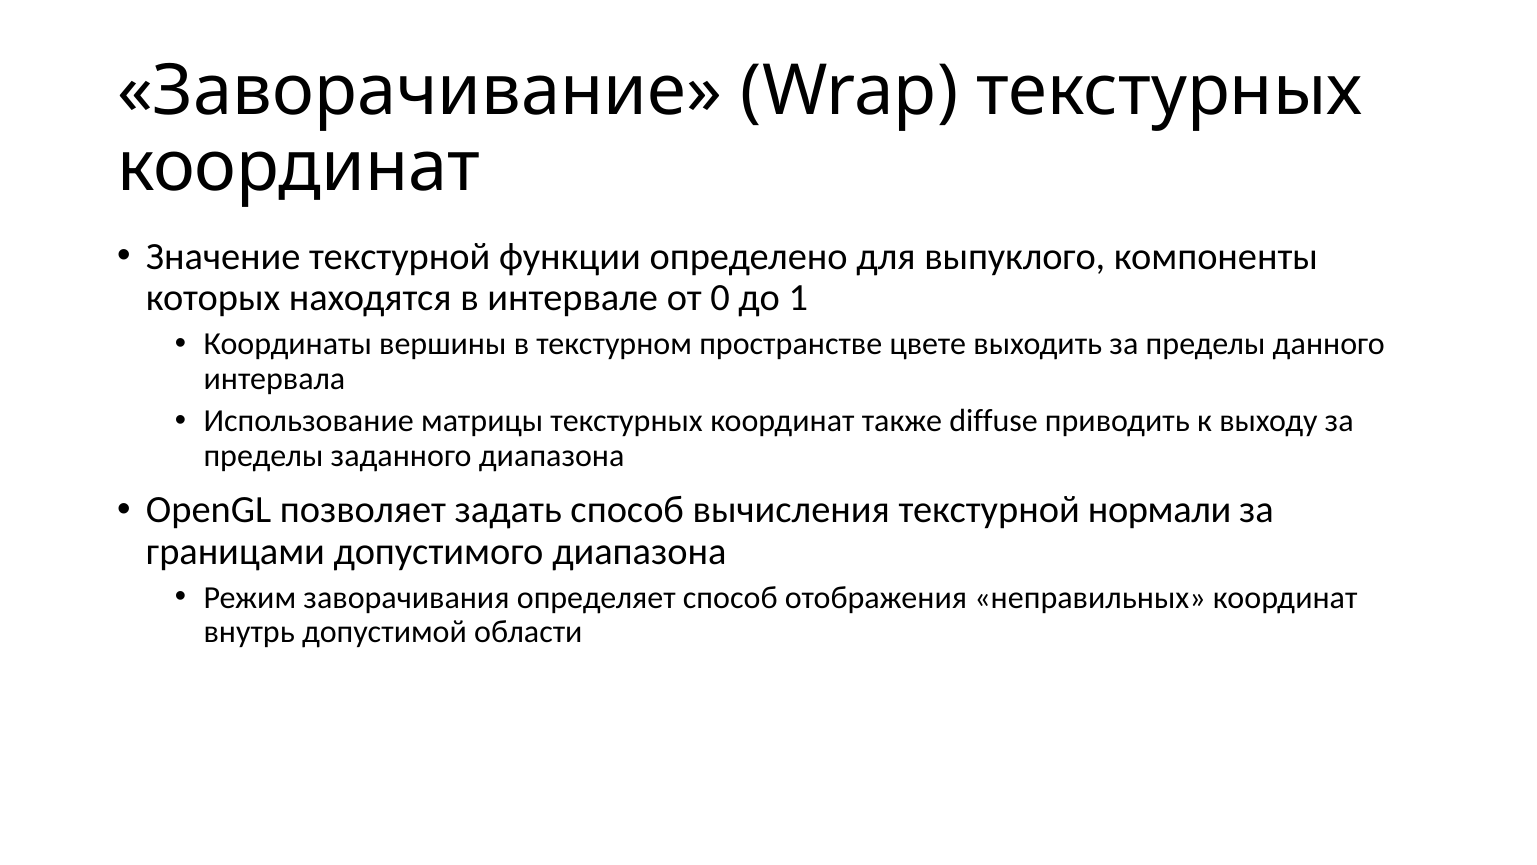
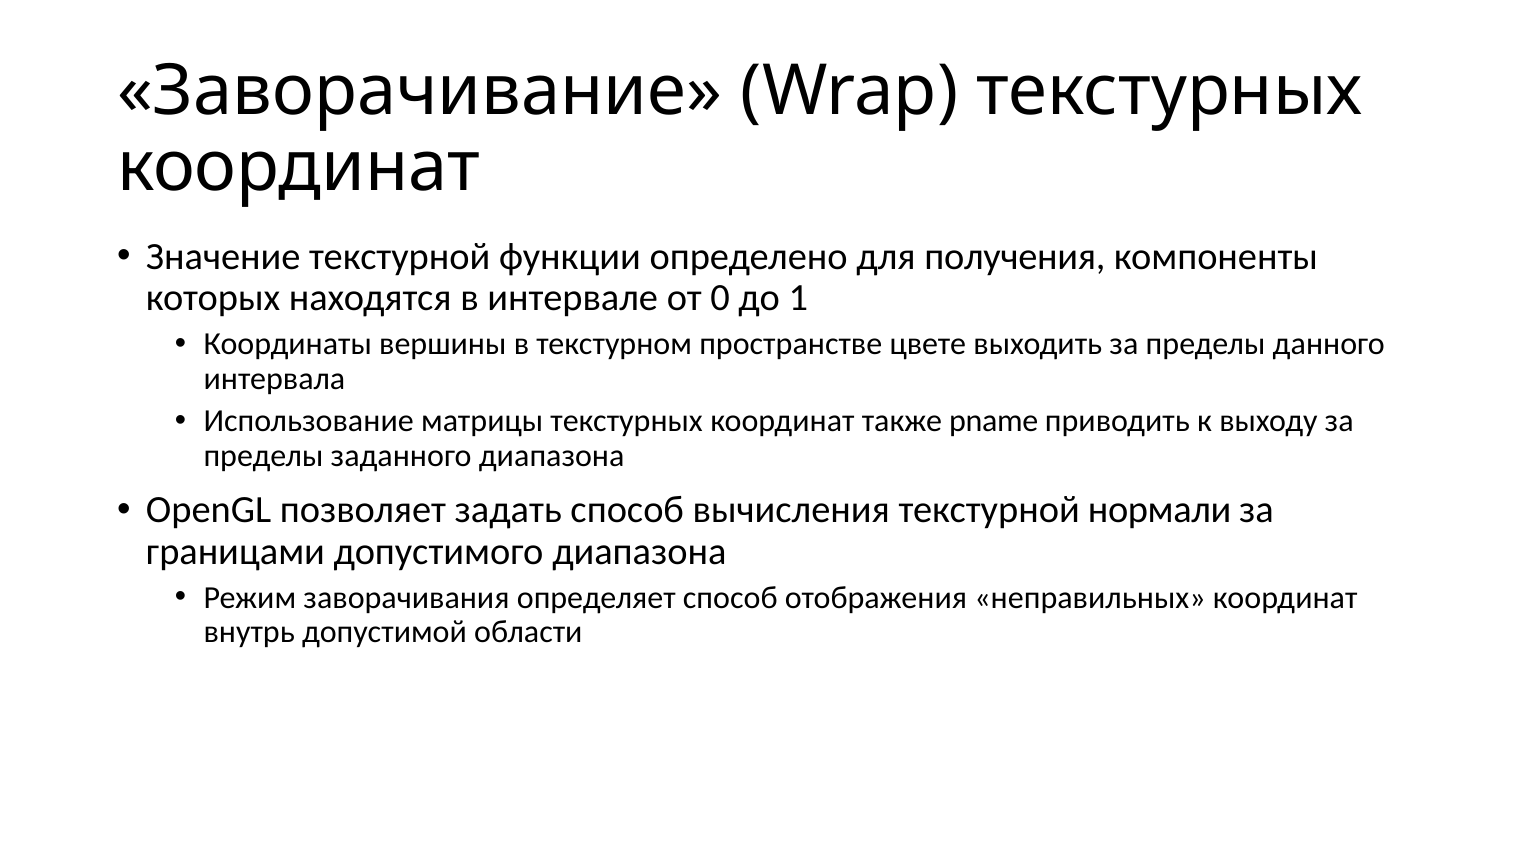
выпуклого: выпуклого -> получения
diffuse: diffuse -> pname
